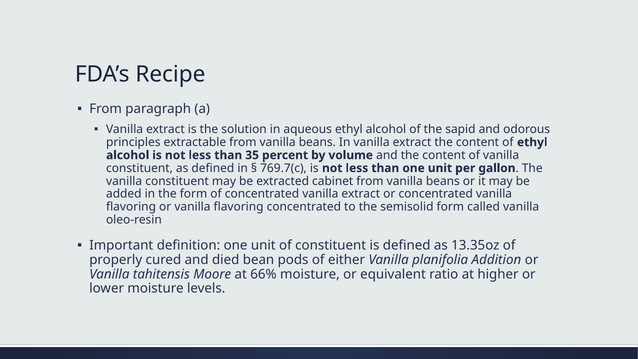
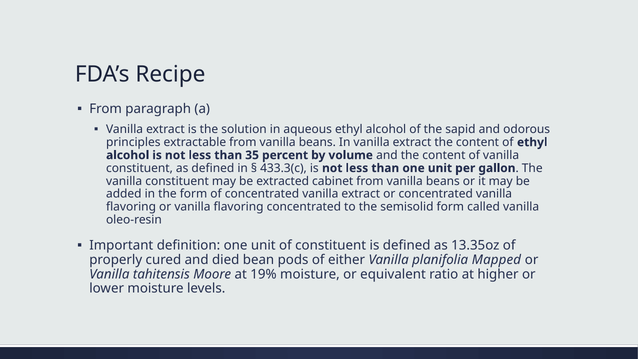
769.7(c: 769.7(c -> 433.3(c
Addition: Addition -> Mapped
66%: 66% -> 19%
